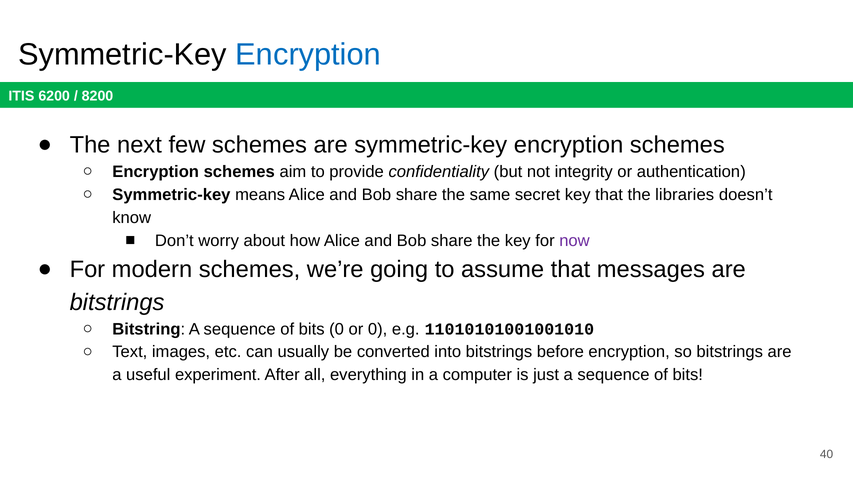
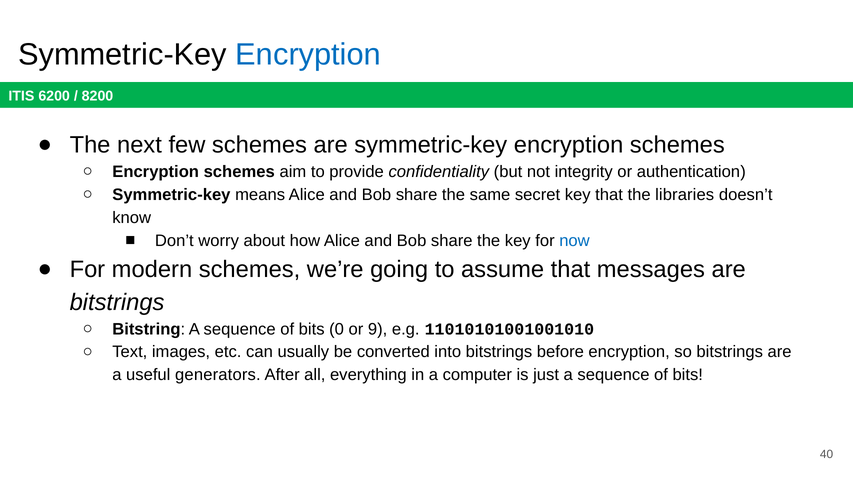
now colour: purple -> blue
or 0: 0 -> 9
experiment: experiment -> generators
